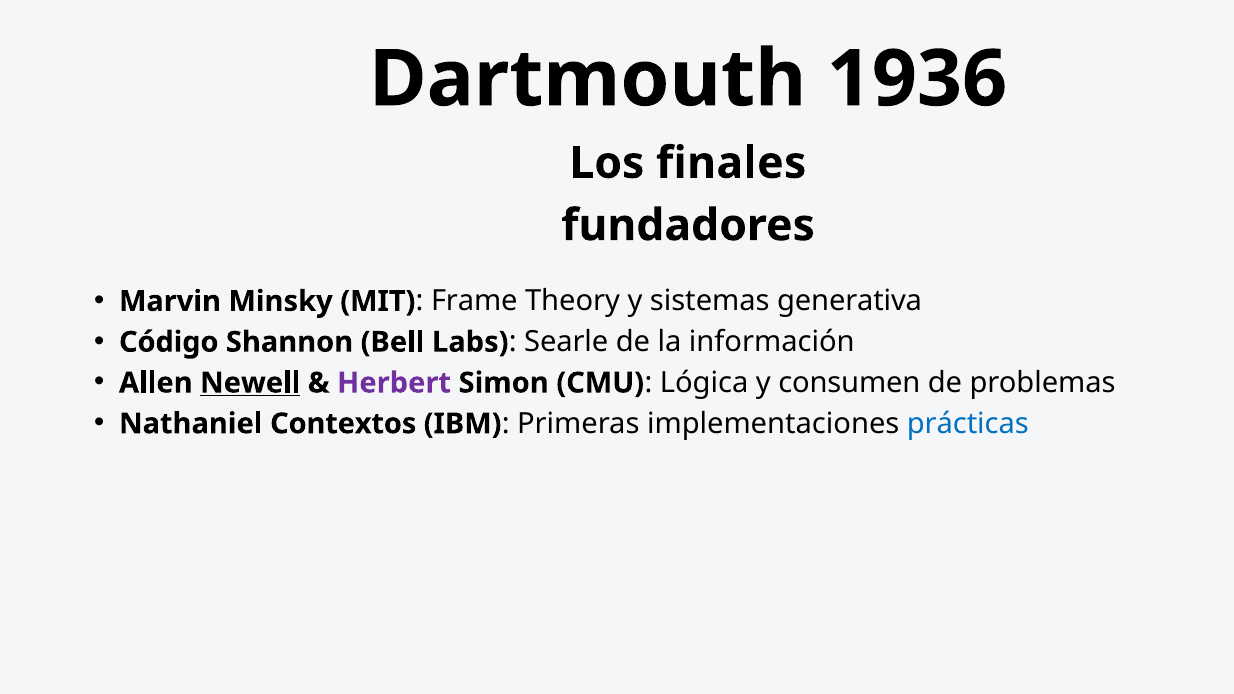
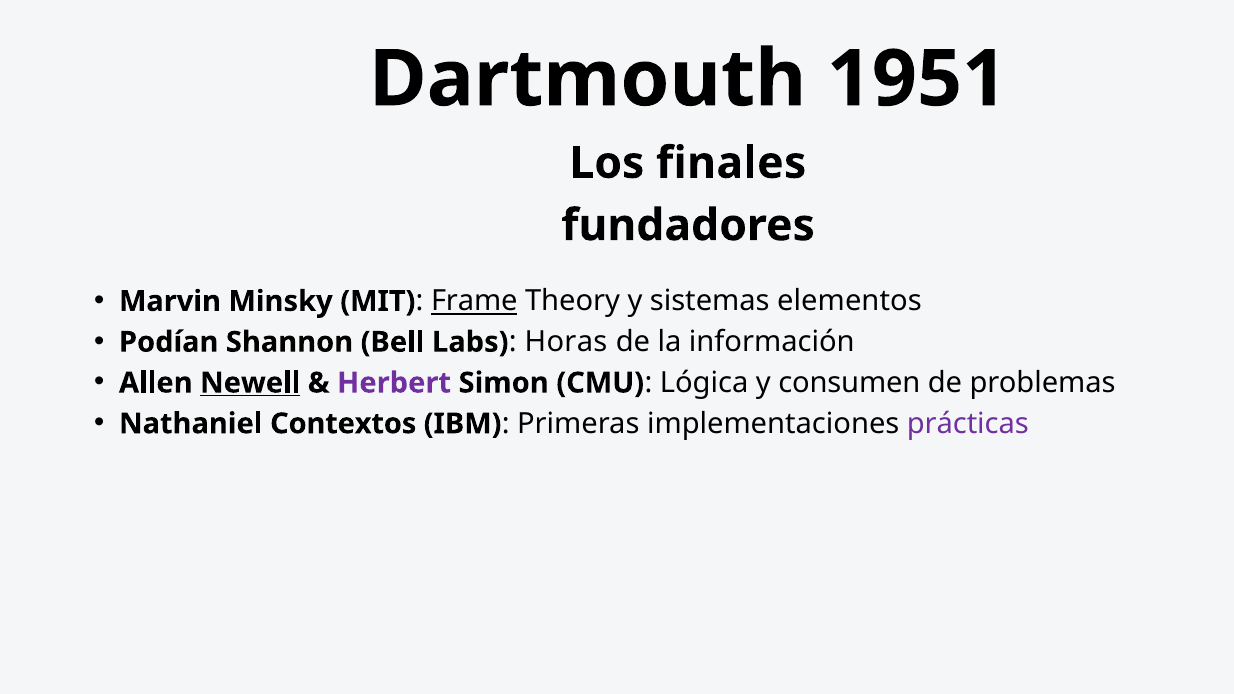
1936: 1936 -> 1951
Frame underline: none -> present
generativa: generativa -> elementos
Código: Código -> Podían
Searle: Searle -> Horas
prácticas colour: blue -> purple
